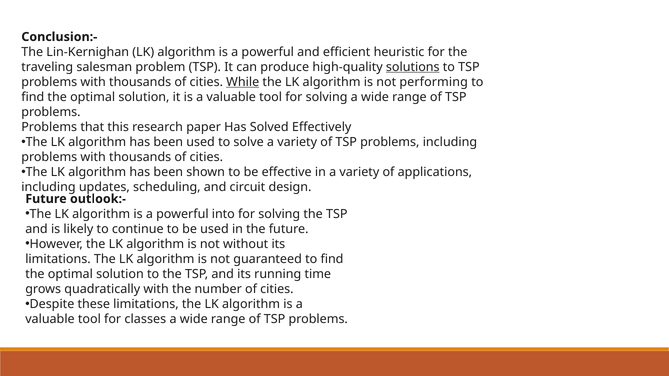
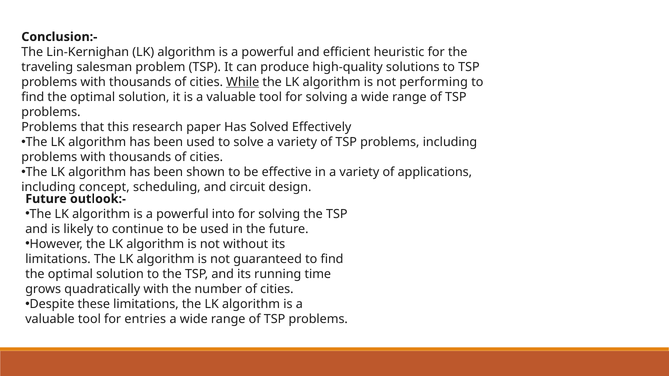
solutions underline: present -> none
updates: updates -> concept
classes: classes -> entries
